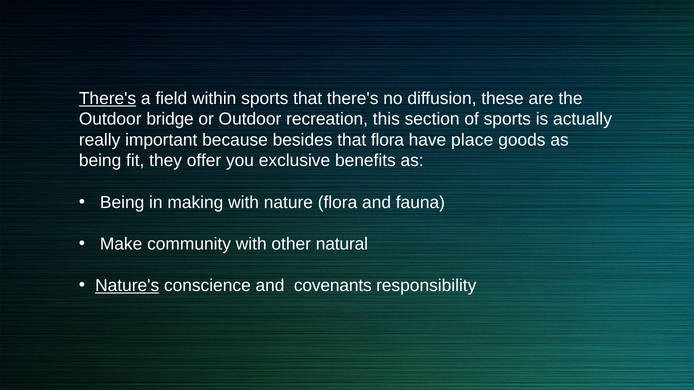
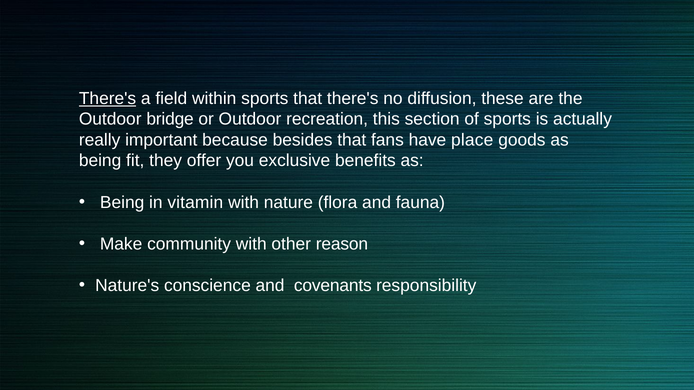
that flora: flora -> fans
making: making -> vitamin
natural: natural -> reason
Nature's underline: present -> none
